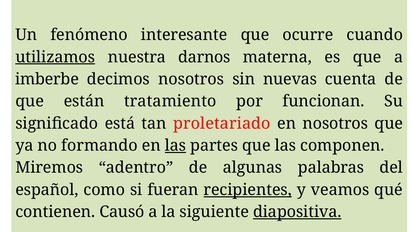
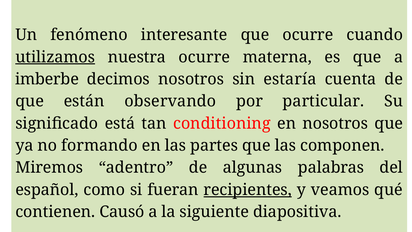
nuestra darnos: darnos -> ocurre
nuevas: nuevas -> estaría
tratamiento: tratamiento -> observando
funcionan: funcionan -> particular
proletariado: proletariado -> conditioning
las at (176, 145) underline: present -> none
diapositiva underline: present -> none
